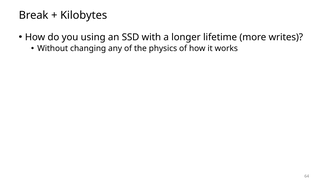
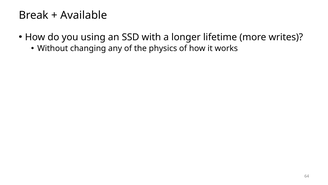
Kilobytes: Kilobytes -> Available
